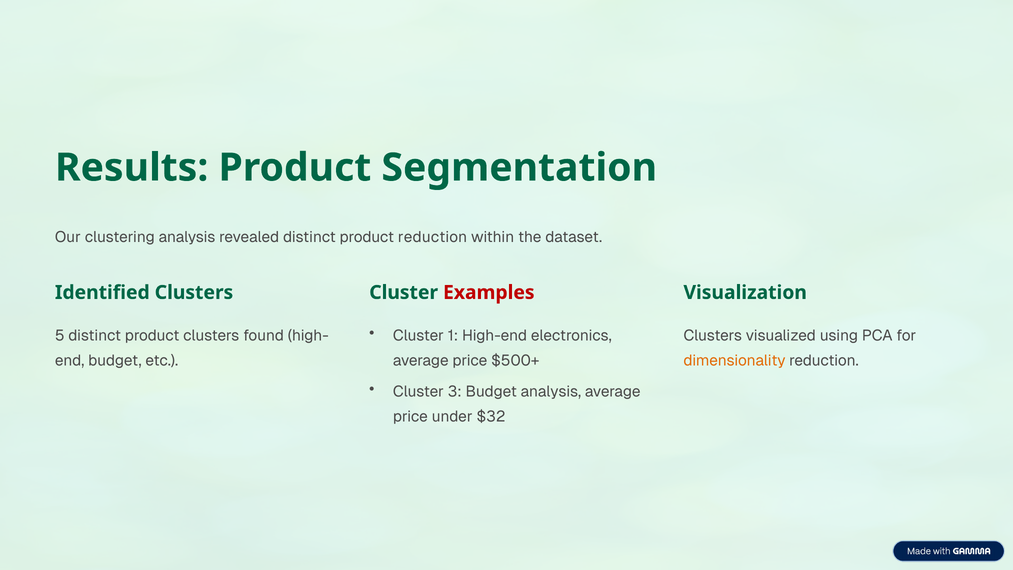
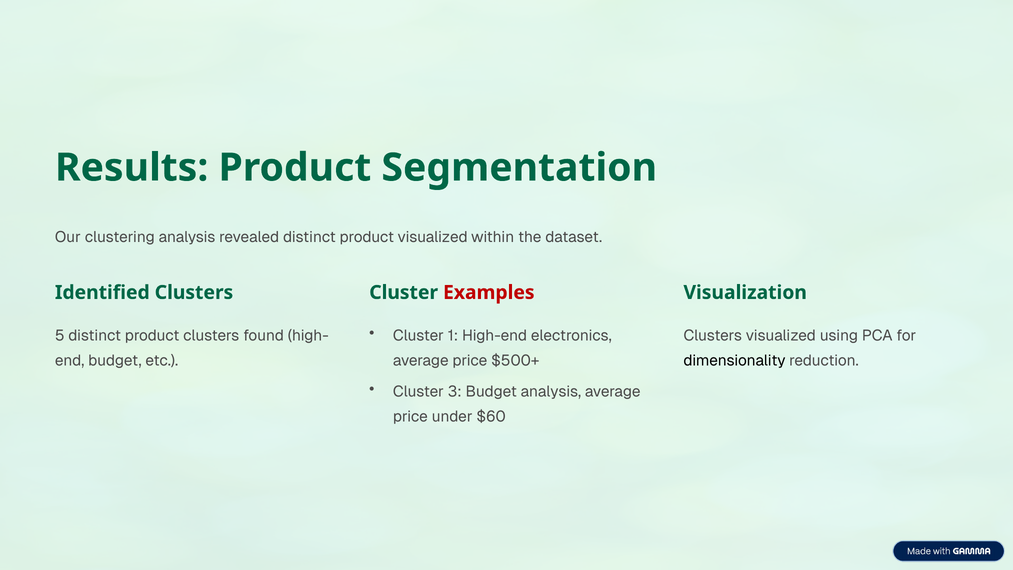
product reduction: reduction -> visualized
dimensionality colour: orange -> black
$32: $32 -> $60
